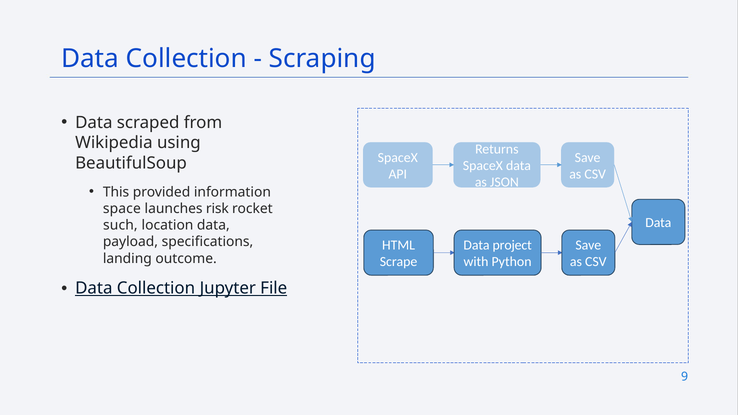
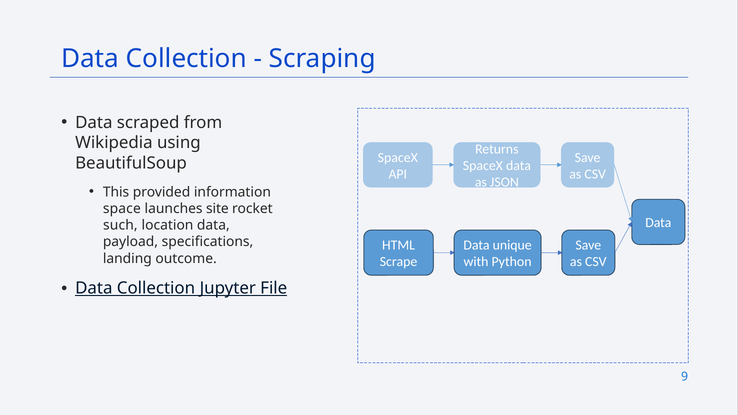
risk: risk -> site
project: project -> unique
